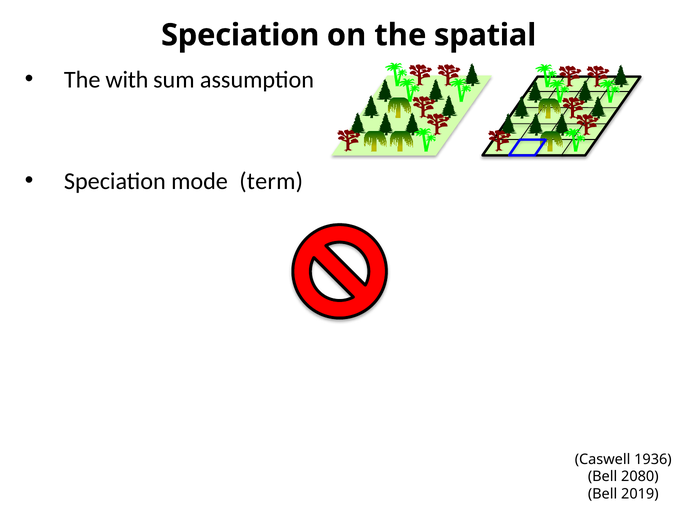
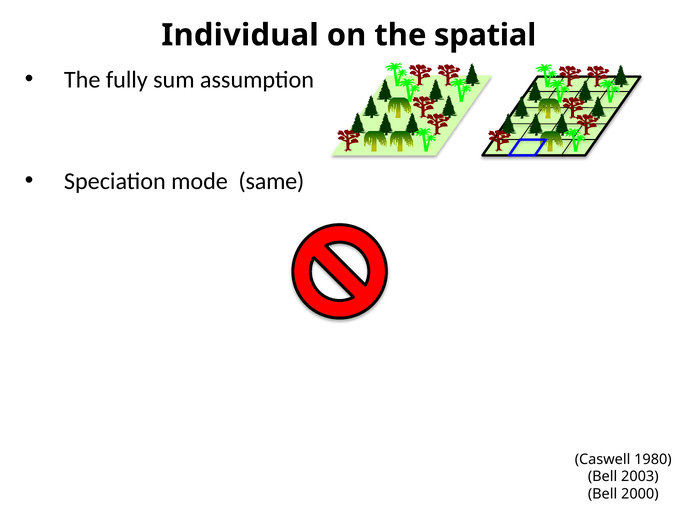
Speciation at (240, 35): Speciation -> Individual
with: with -> fully
term: term -> same
1936: 1936 -> 1980
2080: 2080 -> 2003
2019: 2019 -> 2000
